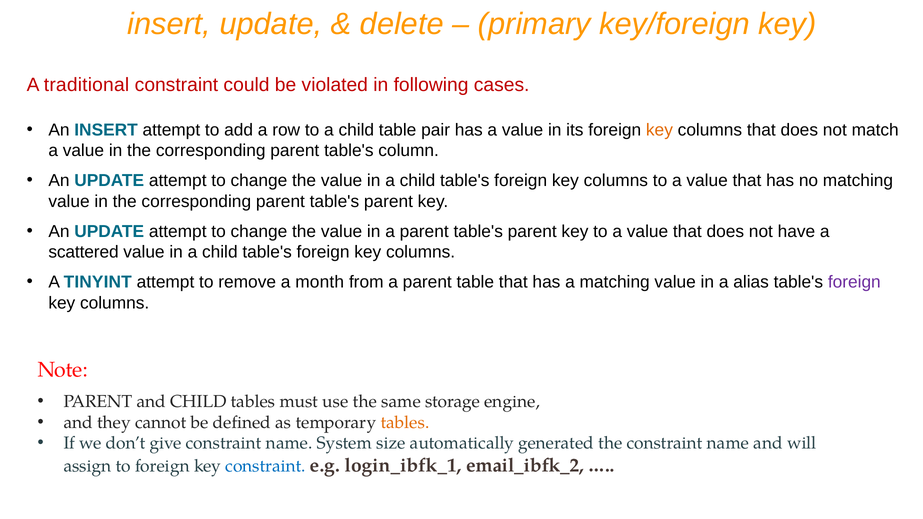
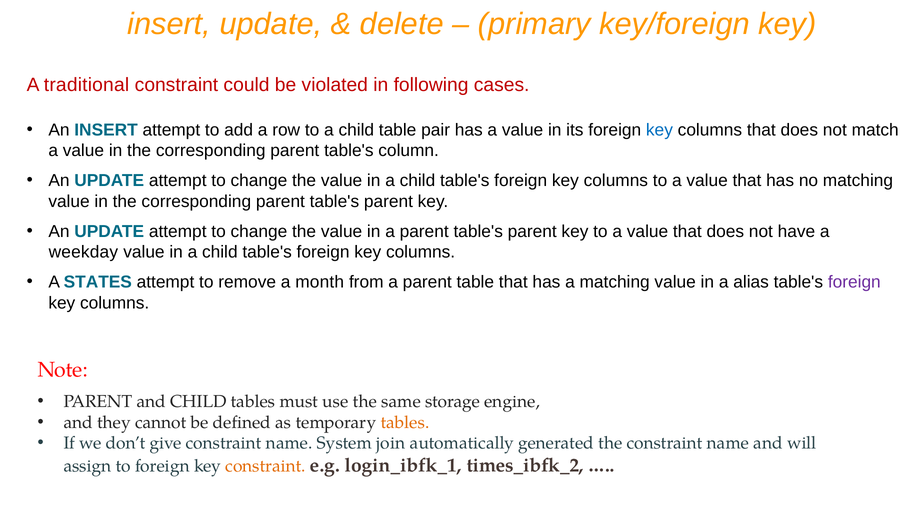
key at (659, 130) colour: orange -> blue
scattered: scattered -> weekday
TINYINT: TINYINT -> STATES
size: size -> join
constraint at (265, 466) colour: blue -> orange
email_ibfk_2: email_ibfk_2 -> times_ibfk_2
